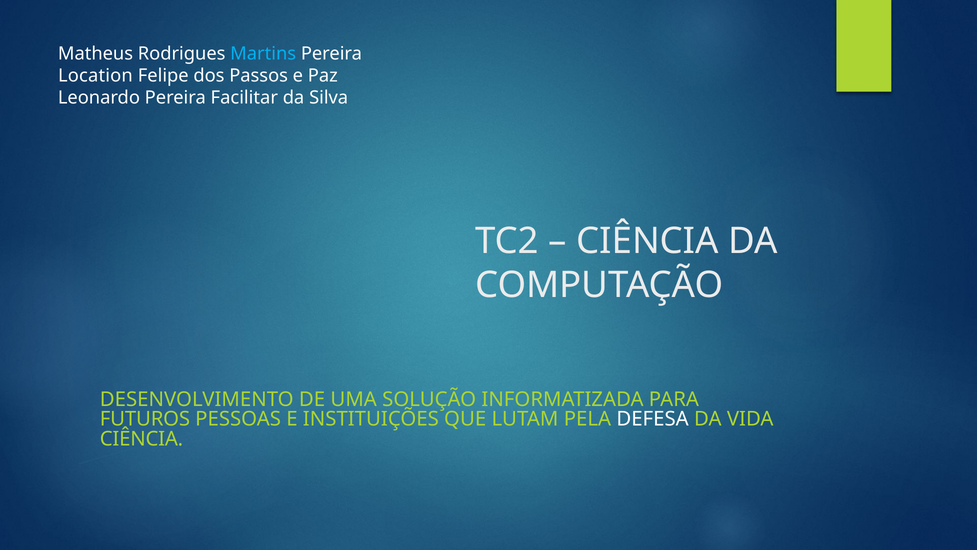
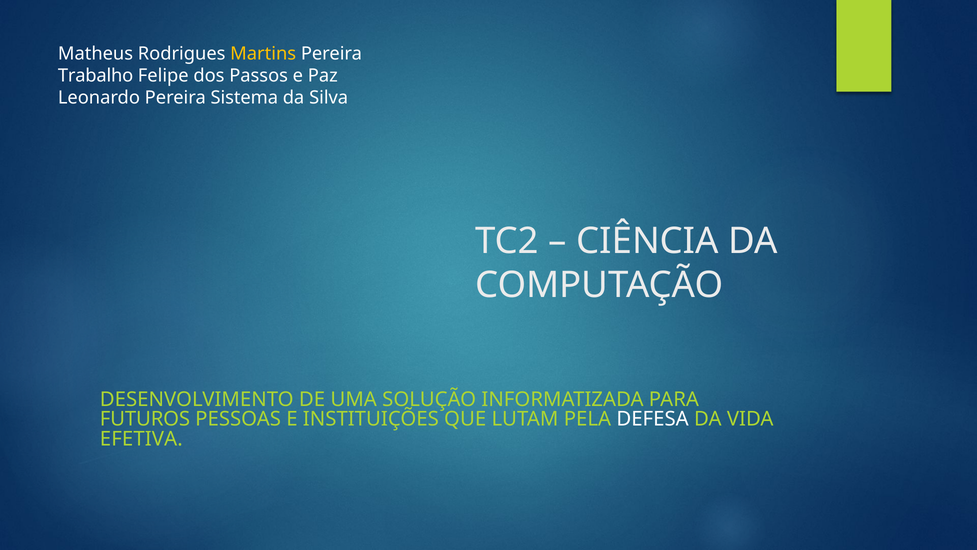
Martins colour: light blue -> yellow
Location: Location -> Trabalho
Facilitar: Facilitar -> Sistema
CIÊNCIA at (141, 438): CIÊNCIA -> EFETIVA
